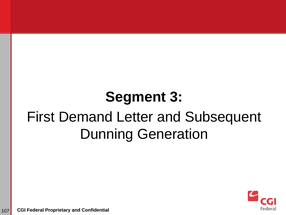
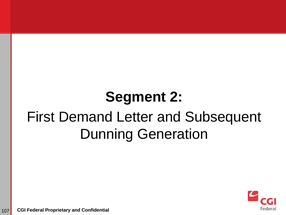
3: 3 -> 2
